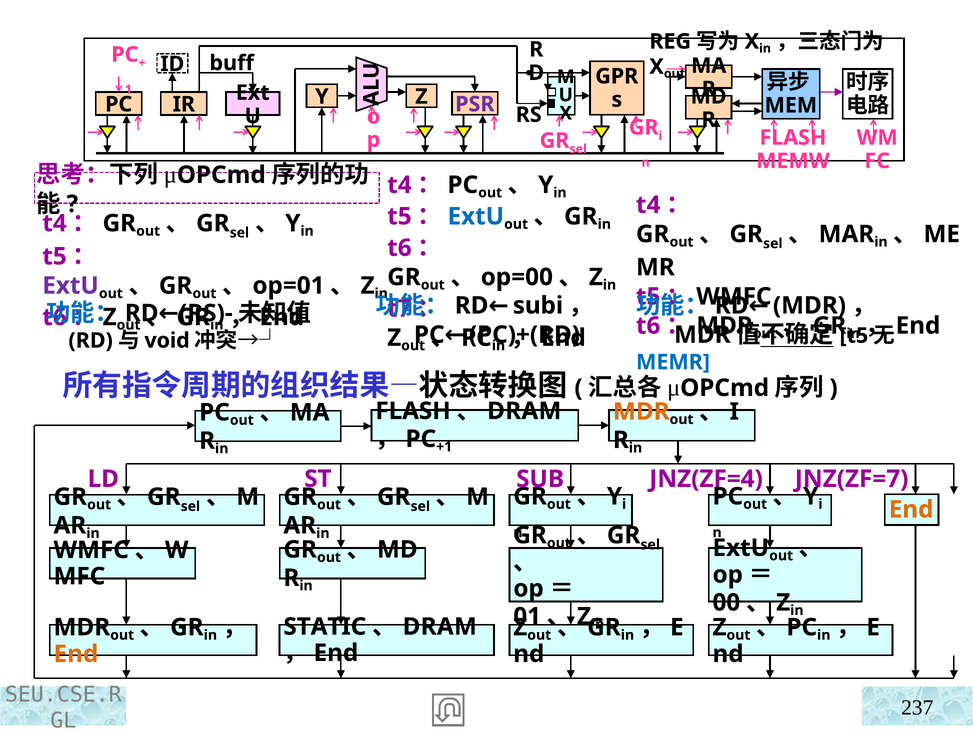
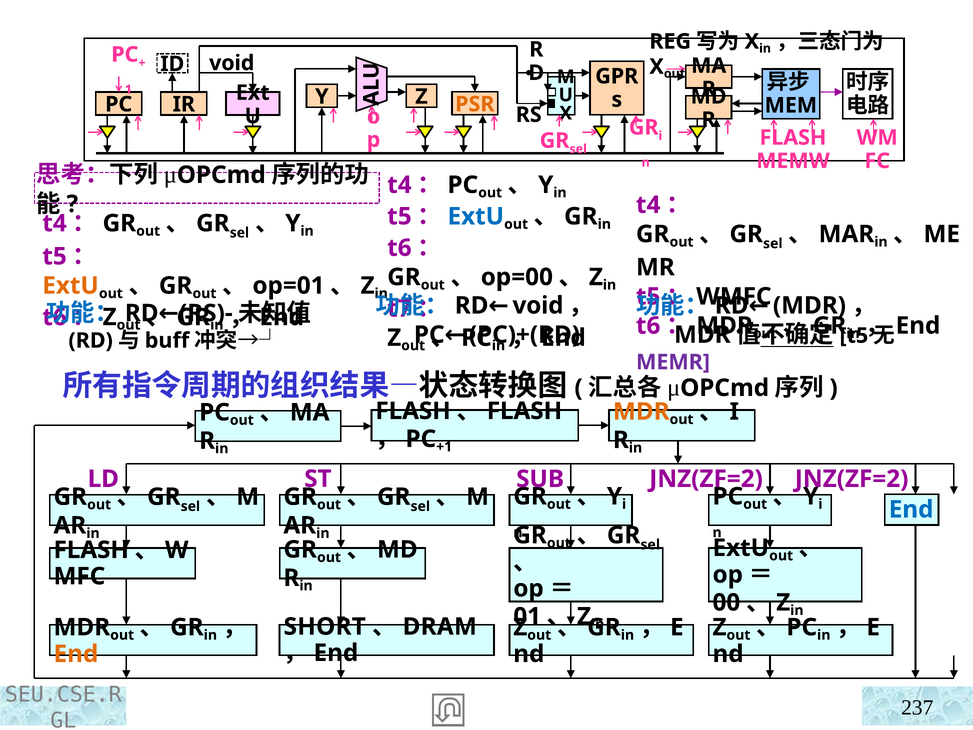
ID buff: buff -> void
PSR colour: purple -> orange
ExtU at (71, 286) colour: purple -> orange
RD subi: subi -> void
void: void -> buff
MEMR colour: blue -> purple
DRAM at (524, 411): DRAM -> FLASH
LD JNZ(ZF=7: JNZ(ZF=7 -> JNZ(ZF=2
SUB JNZ(ZF=4: JNZ(ZF=4 -> JNZ(ZF=2
End at (911, 509) colour: orange -> blue
WMFC at (91, 550): WMFC -> FLASH
STATIC: STATIC -> SHORT
